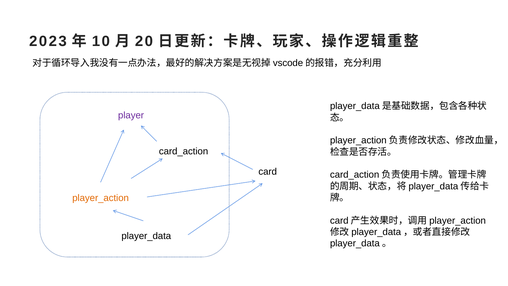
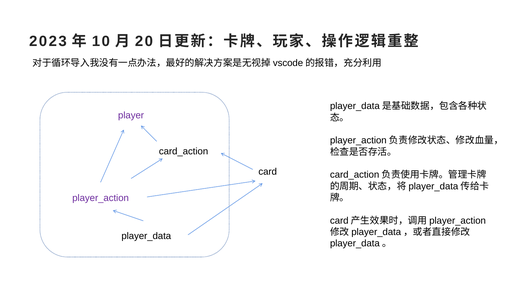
player_action colour: orange -> purple
